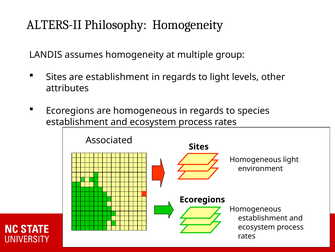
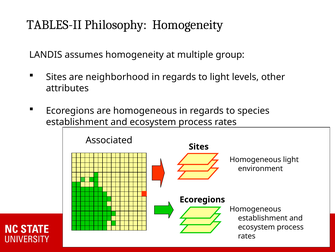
ALTERS-II: ALTERS-II -> TABLES-II
are establishment: establishment -> neighborhood
